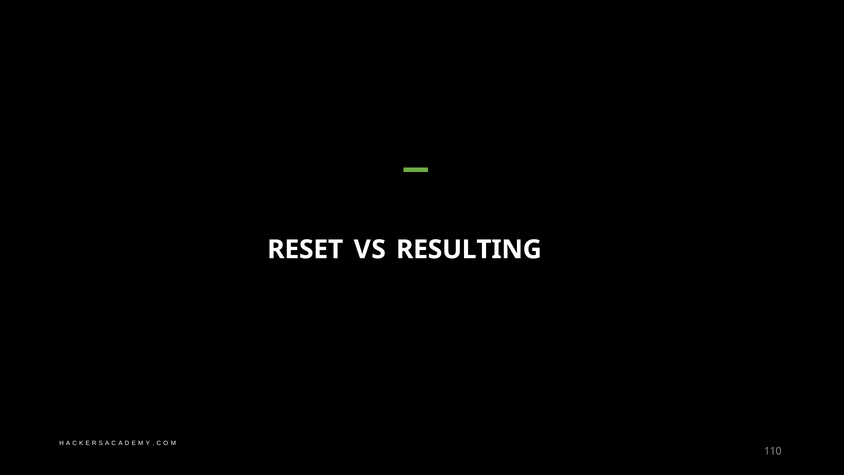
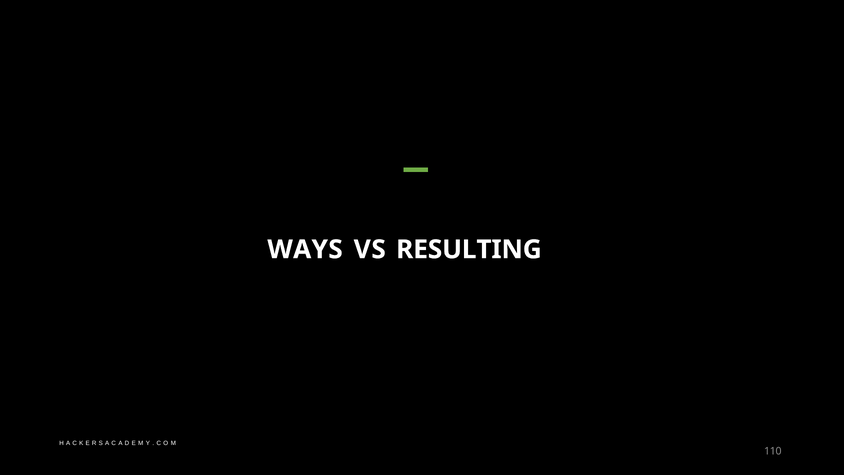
RESET: RESET -> WAYS
